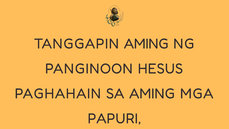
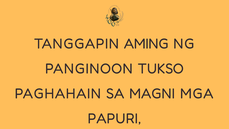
HESUS: HESUS -> TUKSO
SA AMING: AMING -> MAGNI
